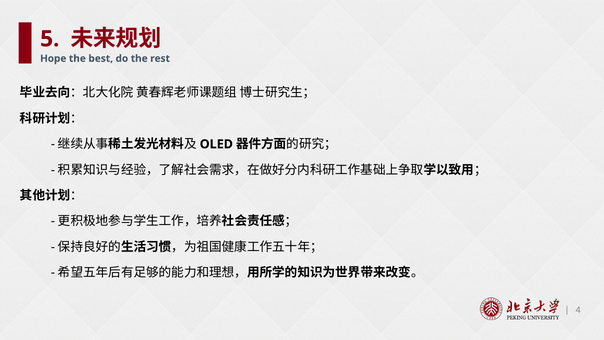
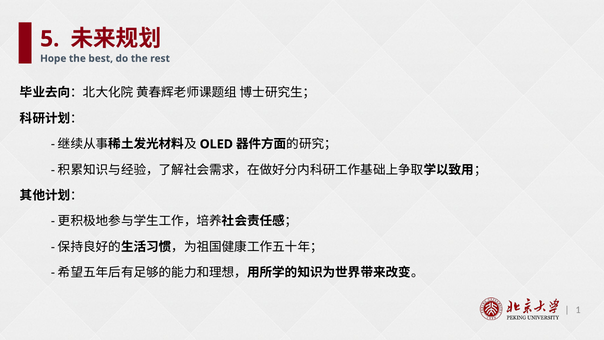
4: 4 -> 1
